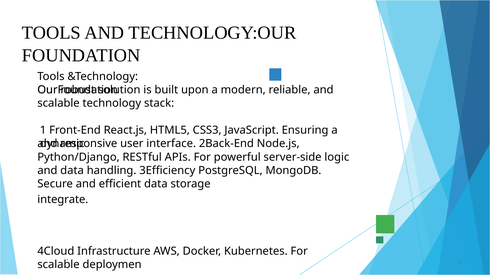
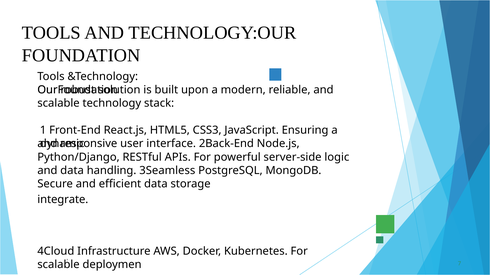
3Efficiency: 3Efficiency -> 3Seamless
